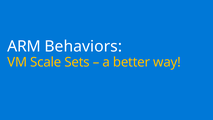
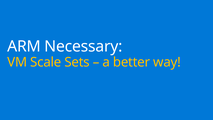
Behaviors: Behaviors -> Necessary
